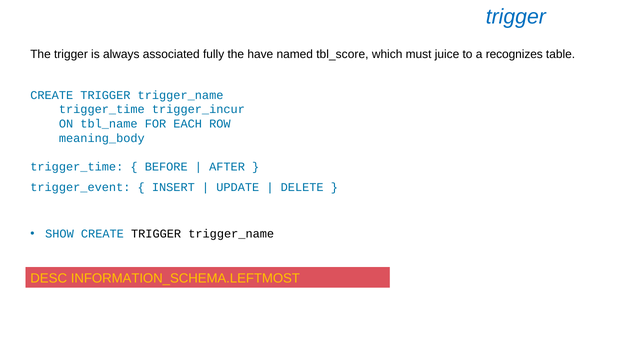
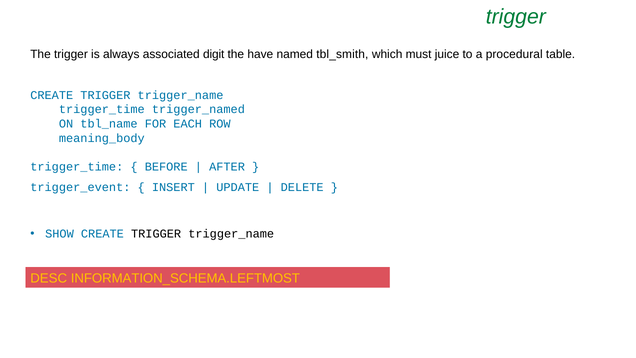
trigger at (516, 17) colour: blue -> green
fully: fully -> digit
tbl_score: tbl_score -> tbl_smith
recognizes: recognizes -> procedural
trigger_incur: trigger_incur -> trigger_named
